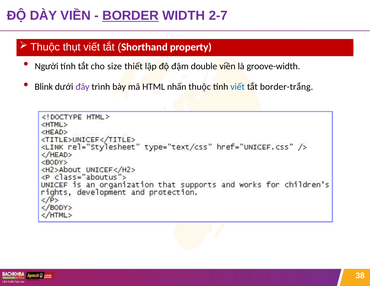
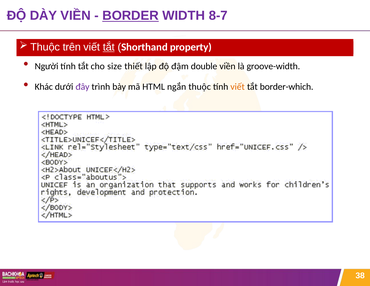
2-7: 2-7 -> 8-7
thụt: thụt -> trên
tắt at (109, 47) underline: none -> present
Blink: Blink -> Khác
nhấn: nhấn -> ngắn
viết at (238, 87) colour: blue -> orange
border-trắng: border-trắng -> border-which
